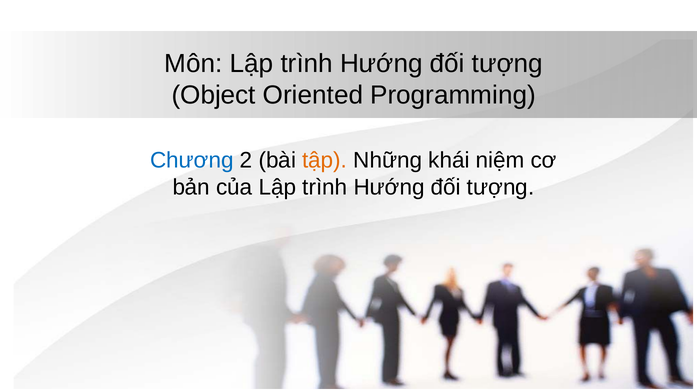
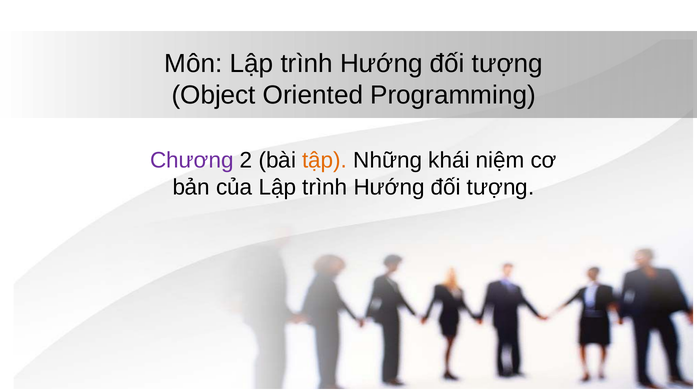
Chương colour: blue -> purple
